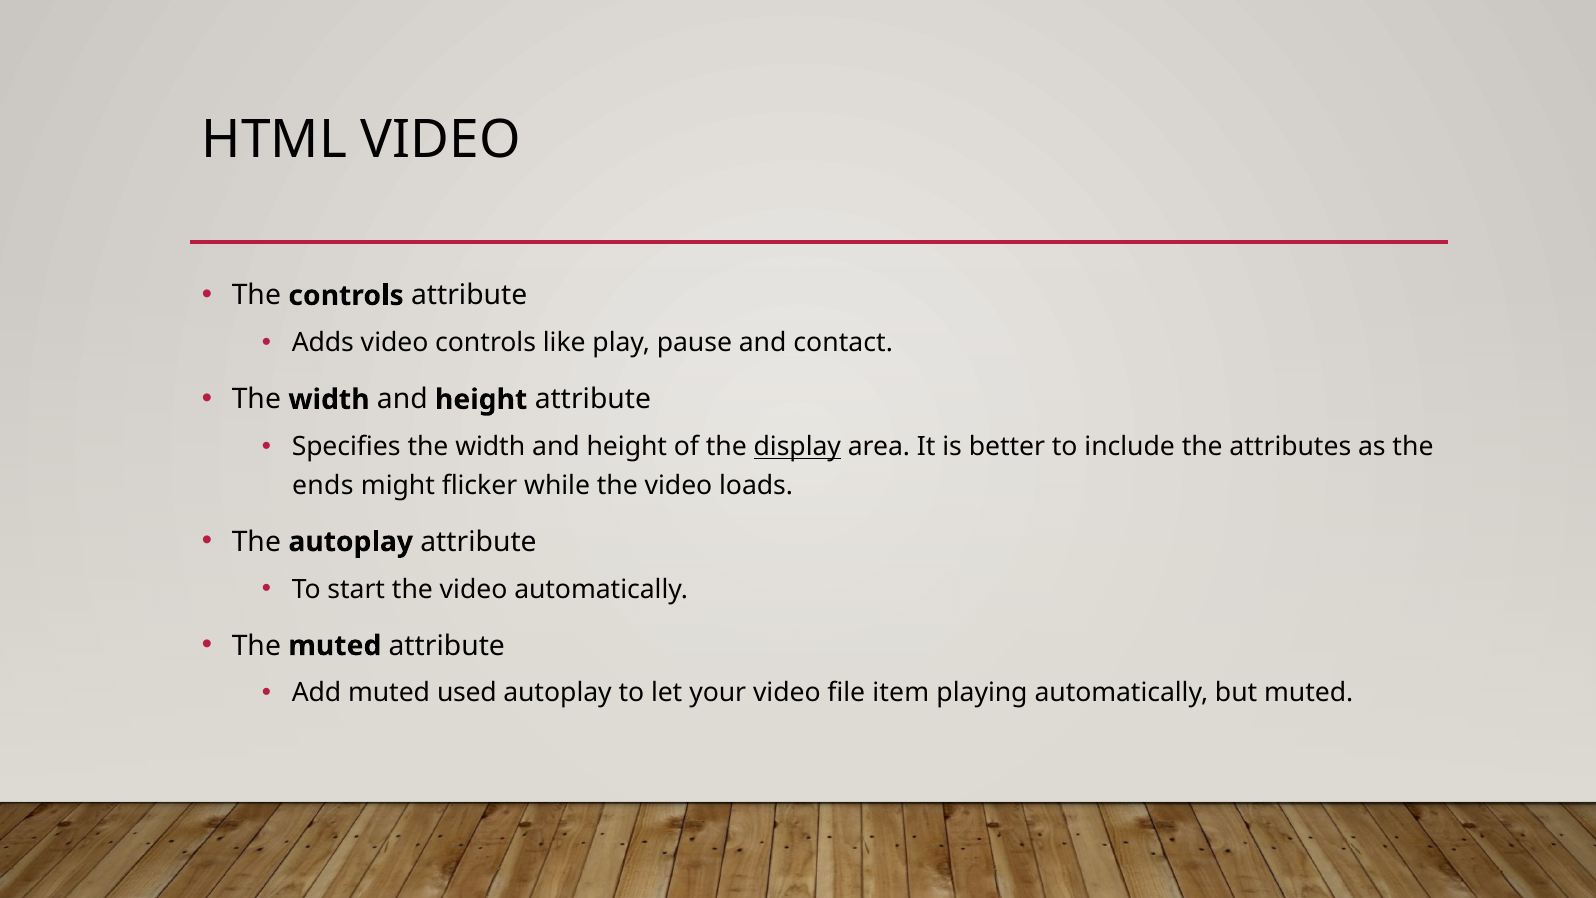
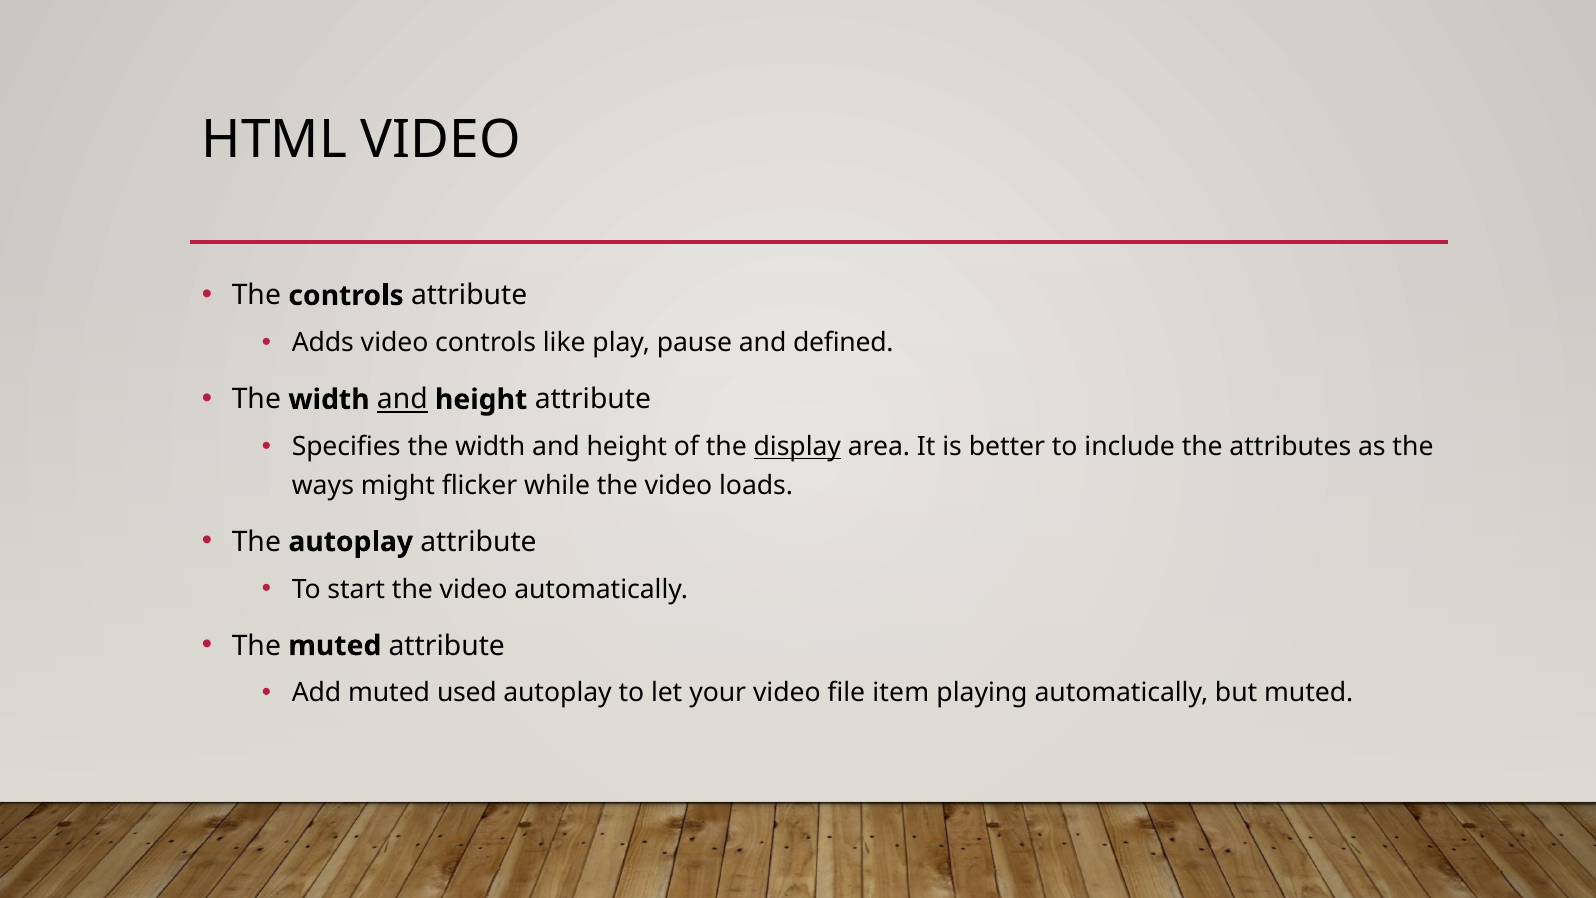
contact: contact -> defined
and at (402, 399) underline: none -> present
ends: ends -> ways
